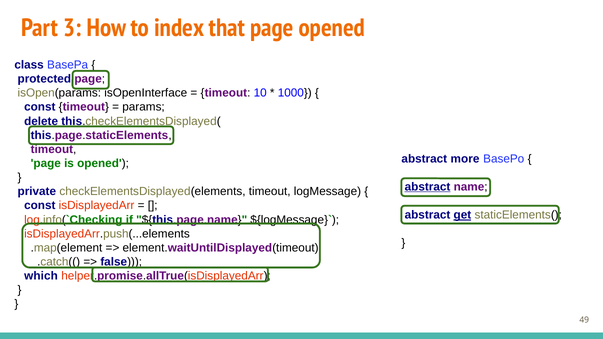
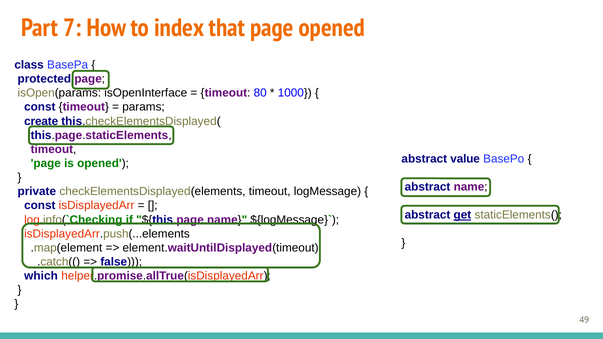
3: 3 -> 7
10: 10 -> 80
delete: delete -> create
more: more -> value
abstract at (428, 187) underline: present -> none
